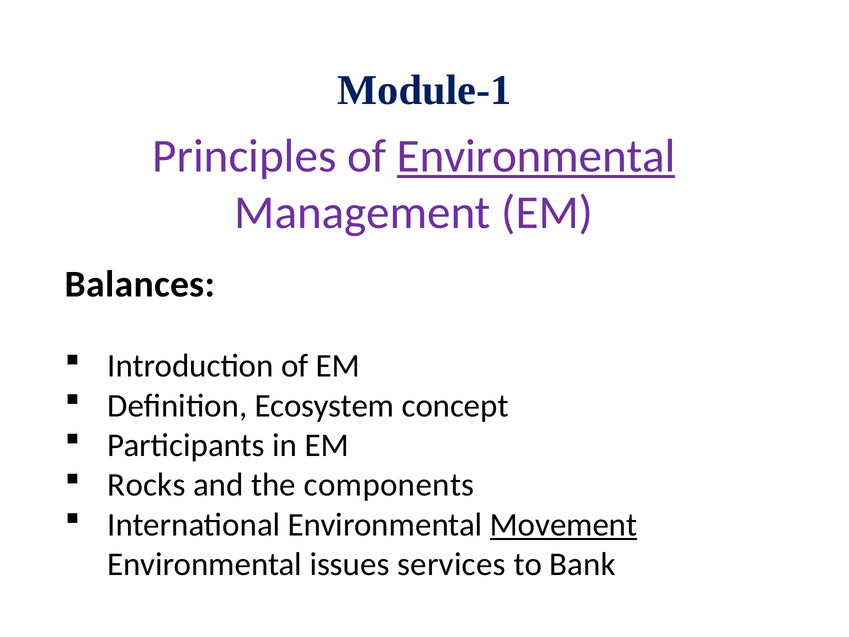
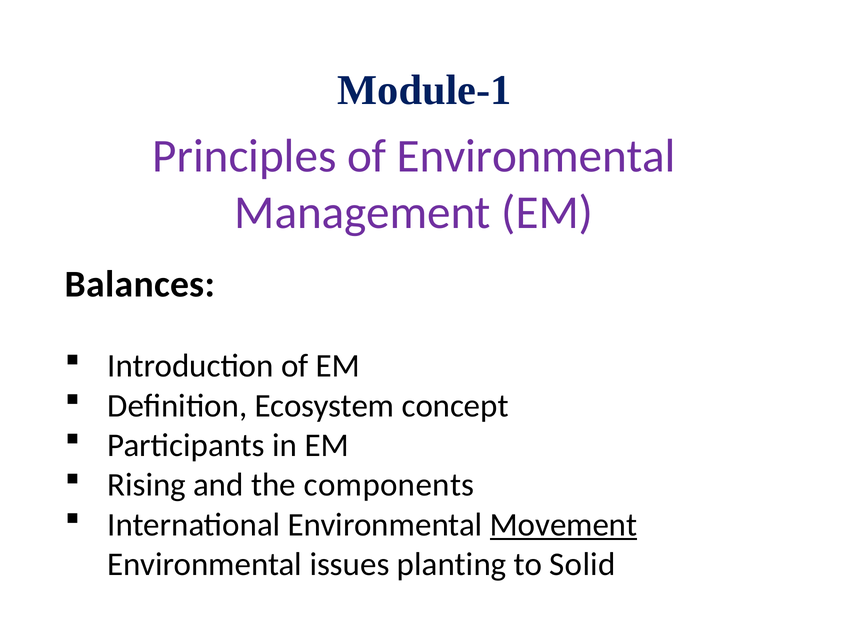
Environmental at (536, 156) underline: present -> none
Rocks: Rocks -> Rising
services: services -> planting
Bank: Bank -> Solid
